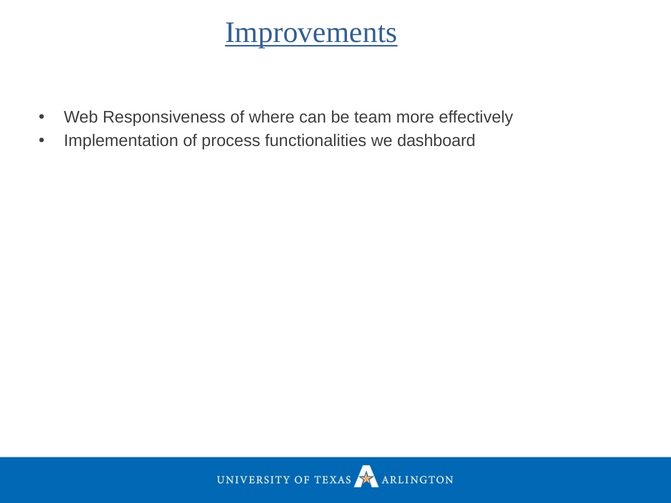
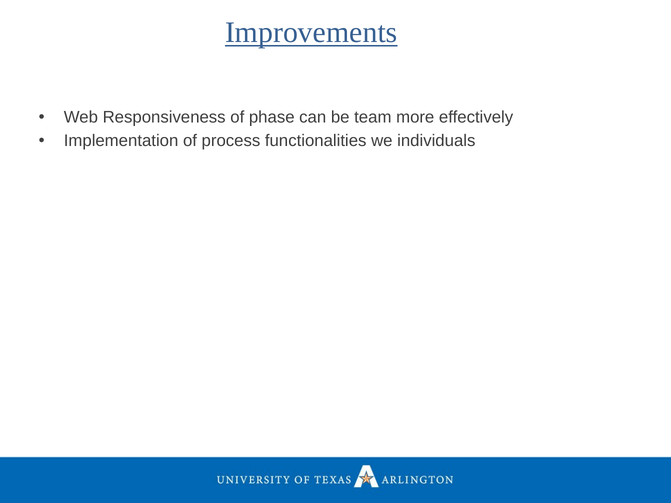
where: where -> phase
dashboard: dashboard -> individuals
